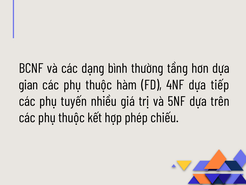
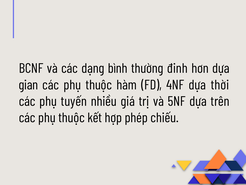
tầng: tầng -> đinh
tiếp: tiếp -> thời
